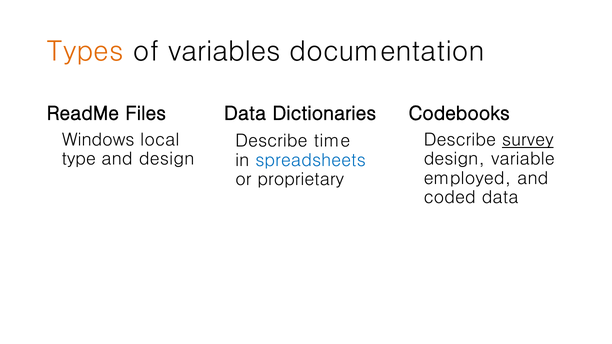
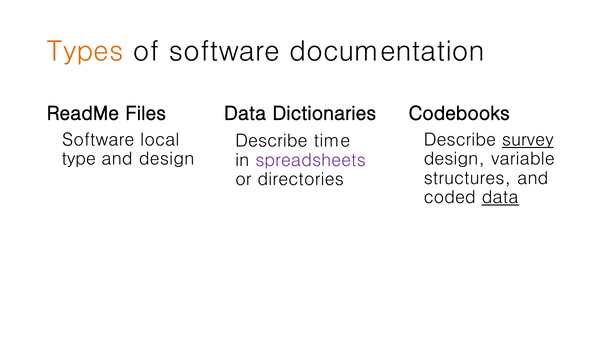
of variables: variables -> software
Windows at (98, 140): Windows -> Software
spreadsheets colour: blue -> purple
employed: employed -> structures
proprietary: proprietary -> directories
data at (500, 198) underline: none -> present
